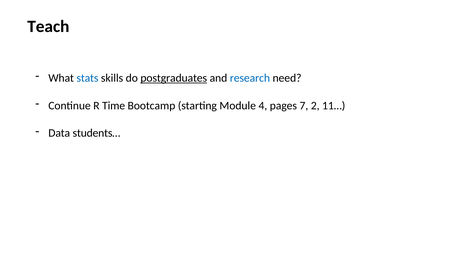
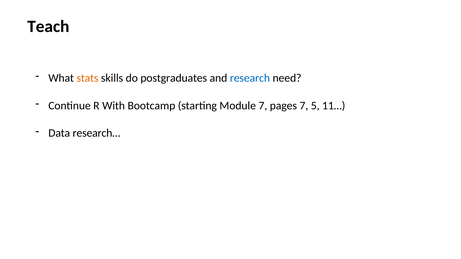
stats colour: blue -> orange
postgraduates underline: present -> none
Time: Time -> With
Module 4: 4 -> 7
2: 2 -> 5
students…: students… -> research…
